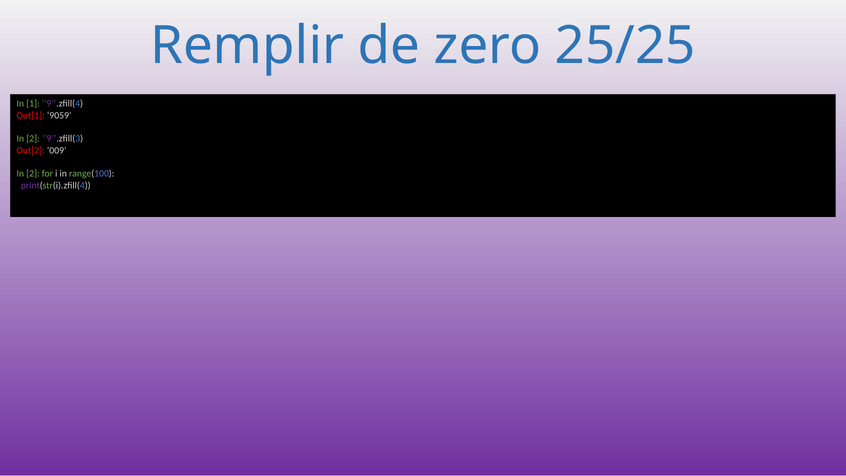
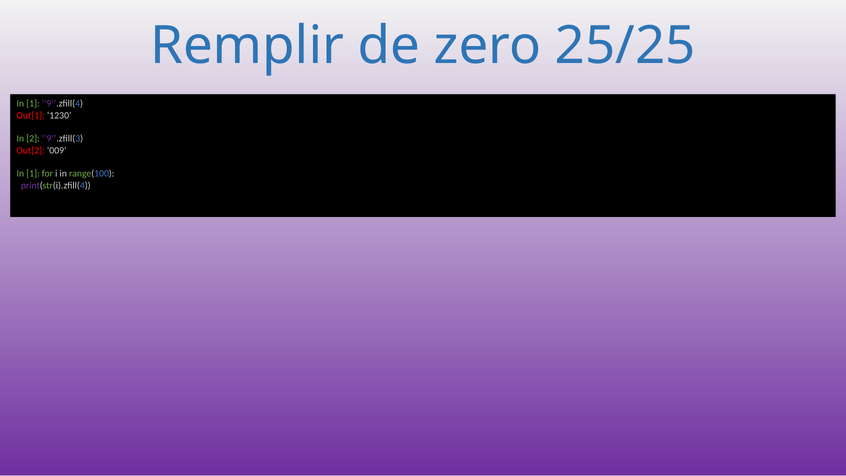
9059: 9059 -> 1230
2 at (33, 174): 2 -> 1
